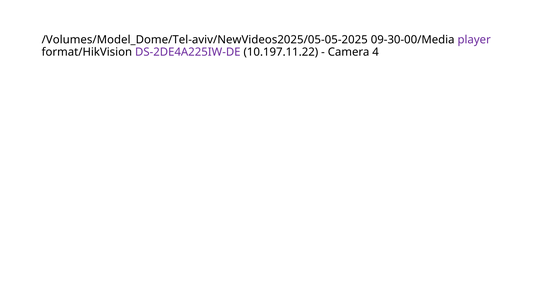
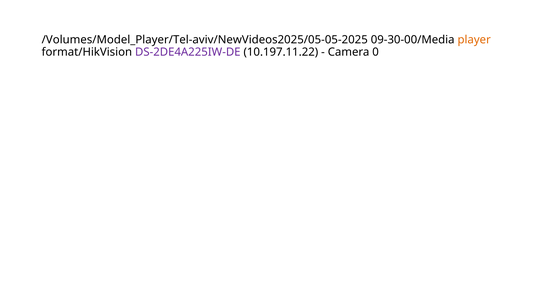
/Volumes/Model_Dome/Tel-aviv/NewVideos2025/05-05-2025: /Volumes/Model_Dome/Tel-aviv/NewVideos2025/05-05-2025 -> /Volumes/Model_Player/Tel-aviv/NewVideos2025/05-05-2025
player colour: purple -> orange
4: 4 -> 0
